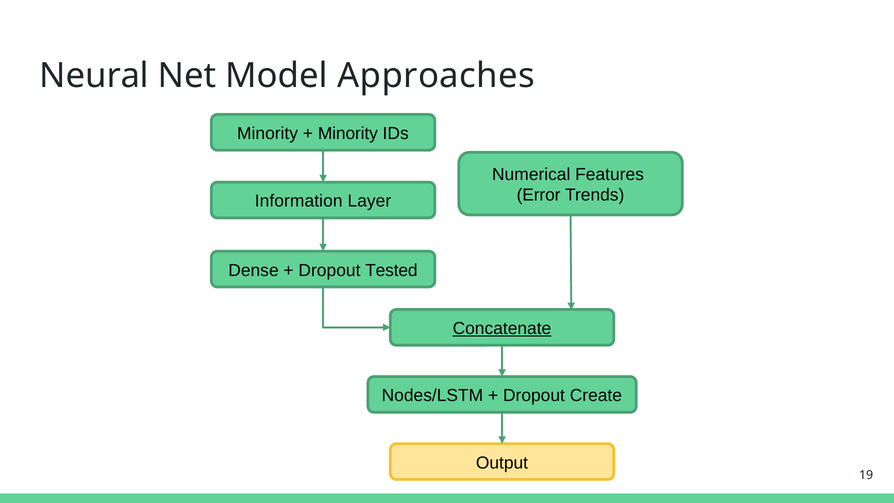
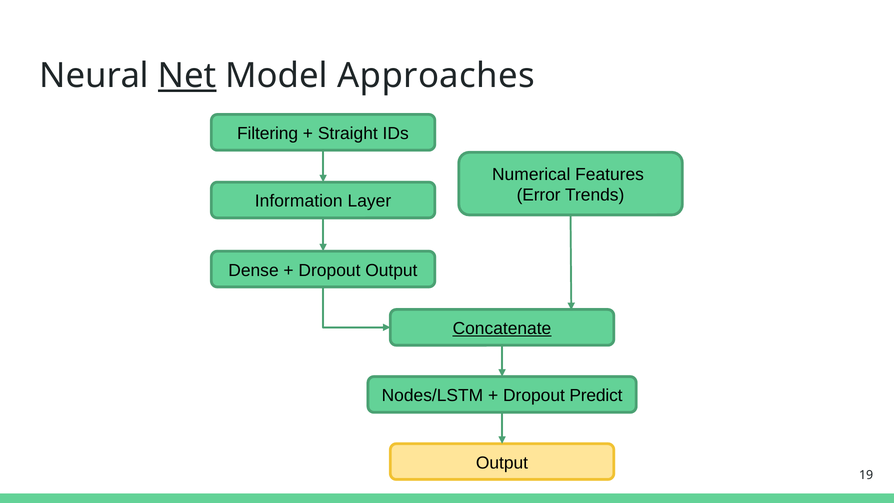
Net underline: none -> present
Minority at (268, 134): Minority -> Filtering
Minority at (348, 134): Minority -> Straight
Dropout Tested: Tested -> Output
Create: Create -> Predict
